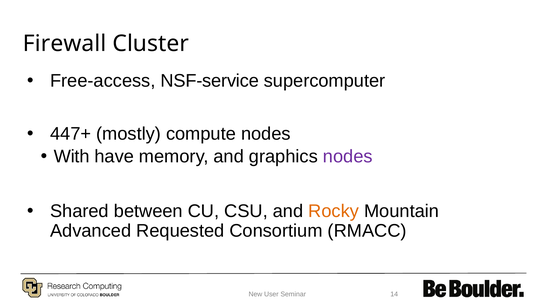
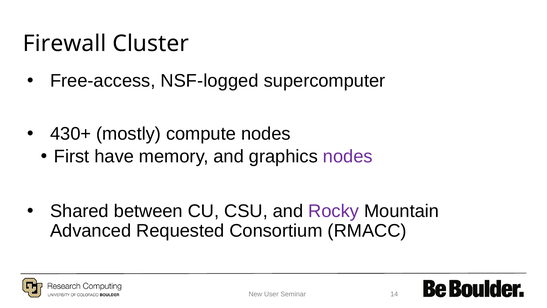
NSF-service: NSF-service -> NSF-logged
447+: 447+ -> 430+
With: With -> First
Rocky colour: orange -> purple
